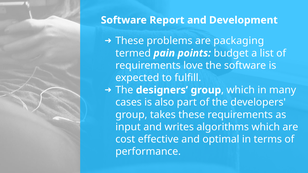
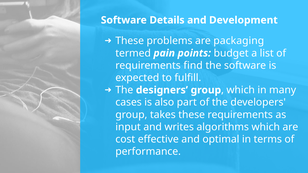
Report: Report -> Details
love: love -> find
